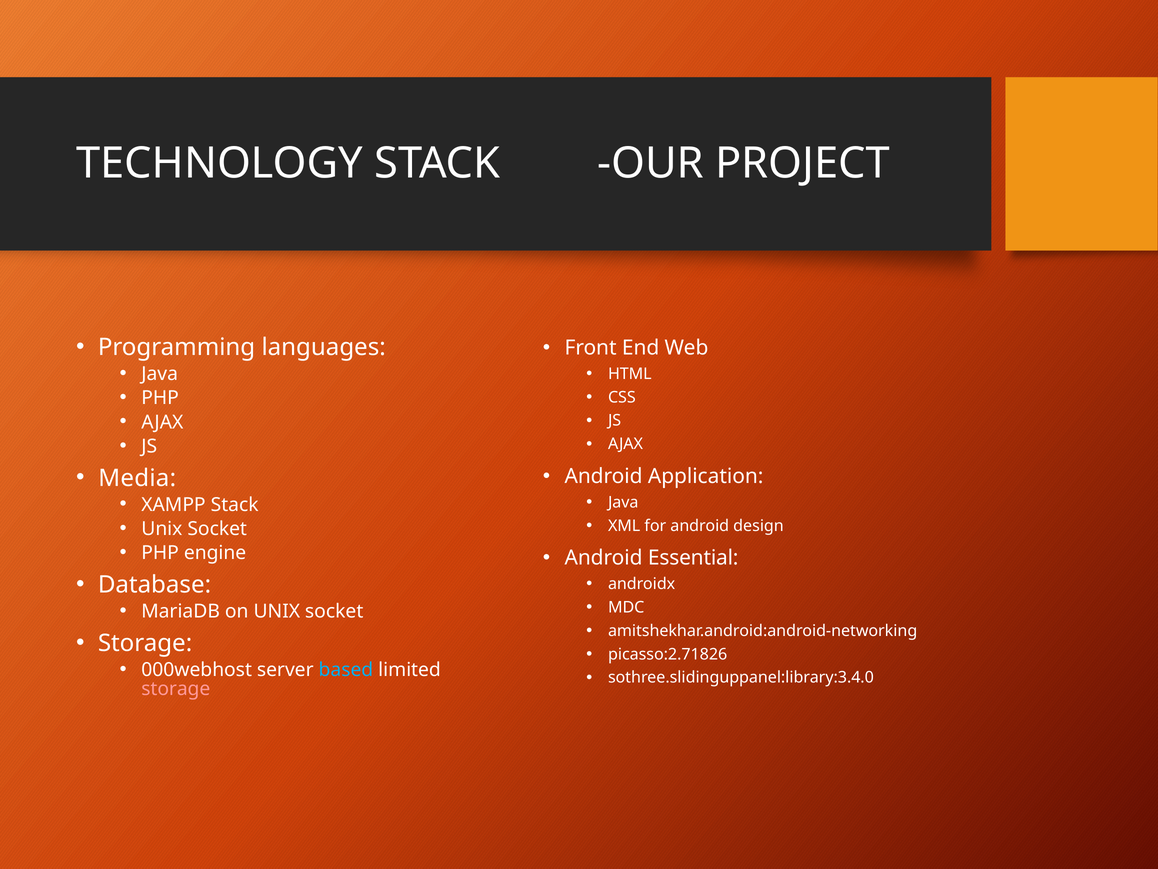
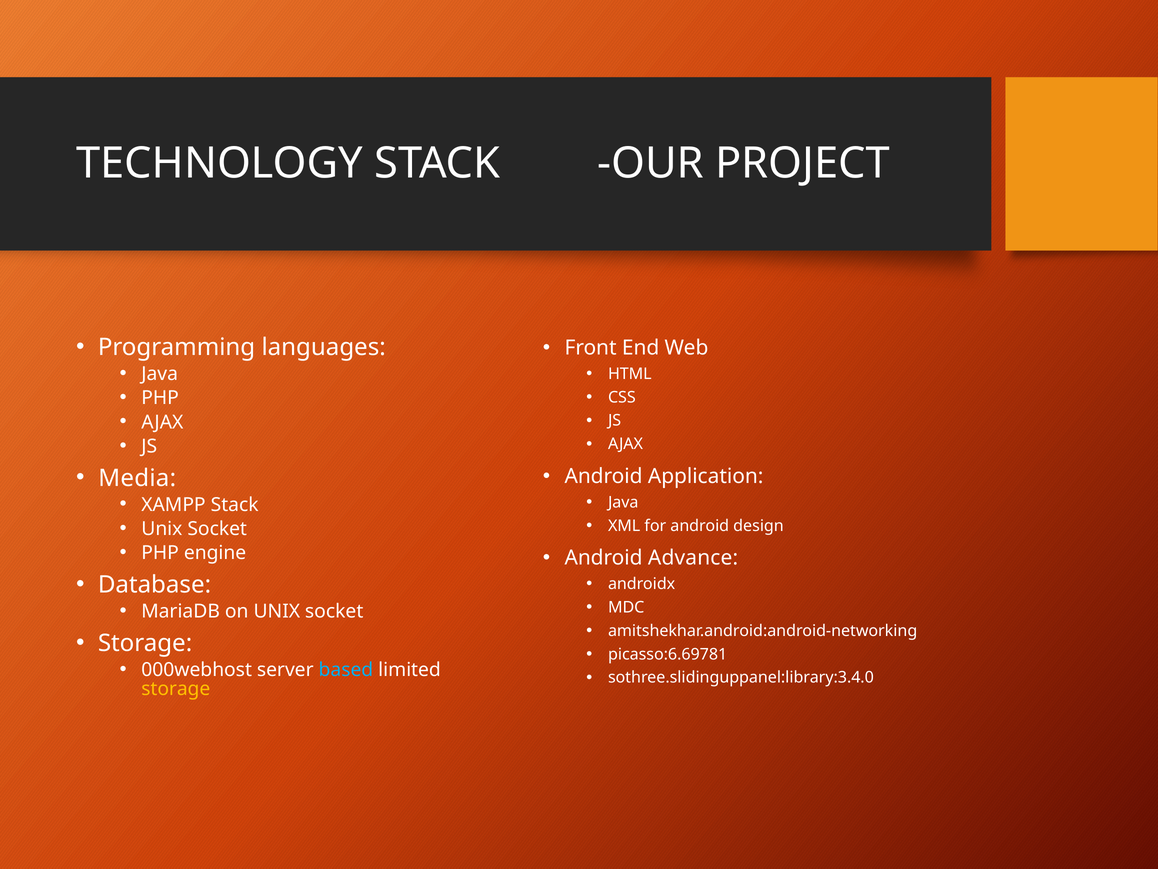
Essential: Essential -> Advance
picasso:2.71826: picasso:2.71826 -> picasso:6.69781
storage at (176, 688) colour: pink -> yellow
